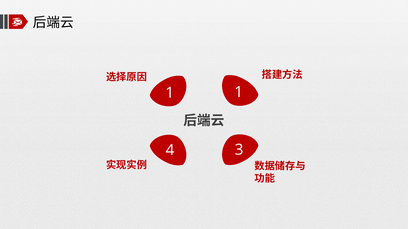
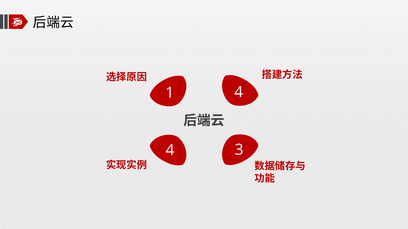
1 1: 1 -> 4
